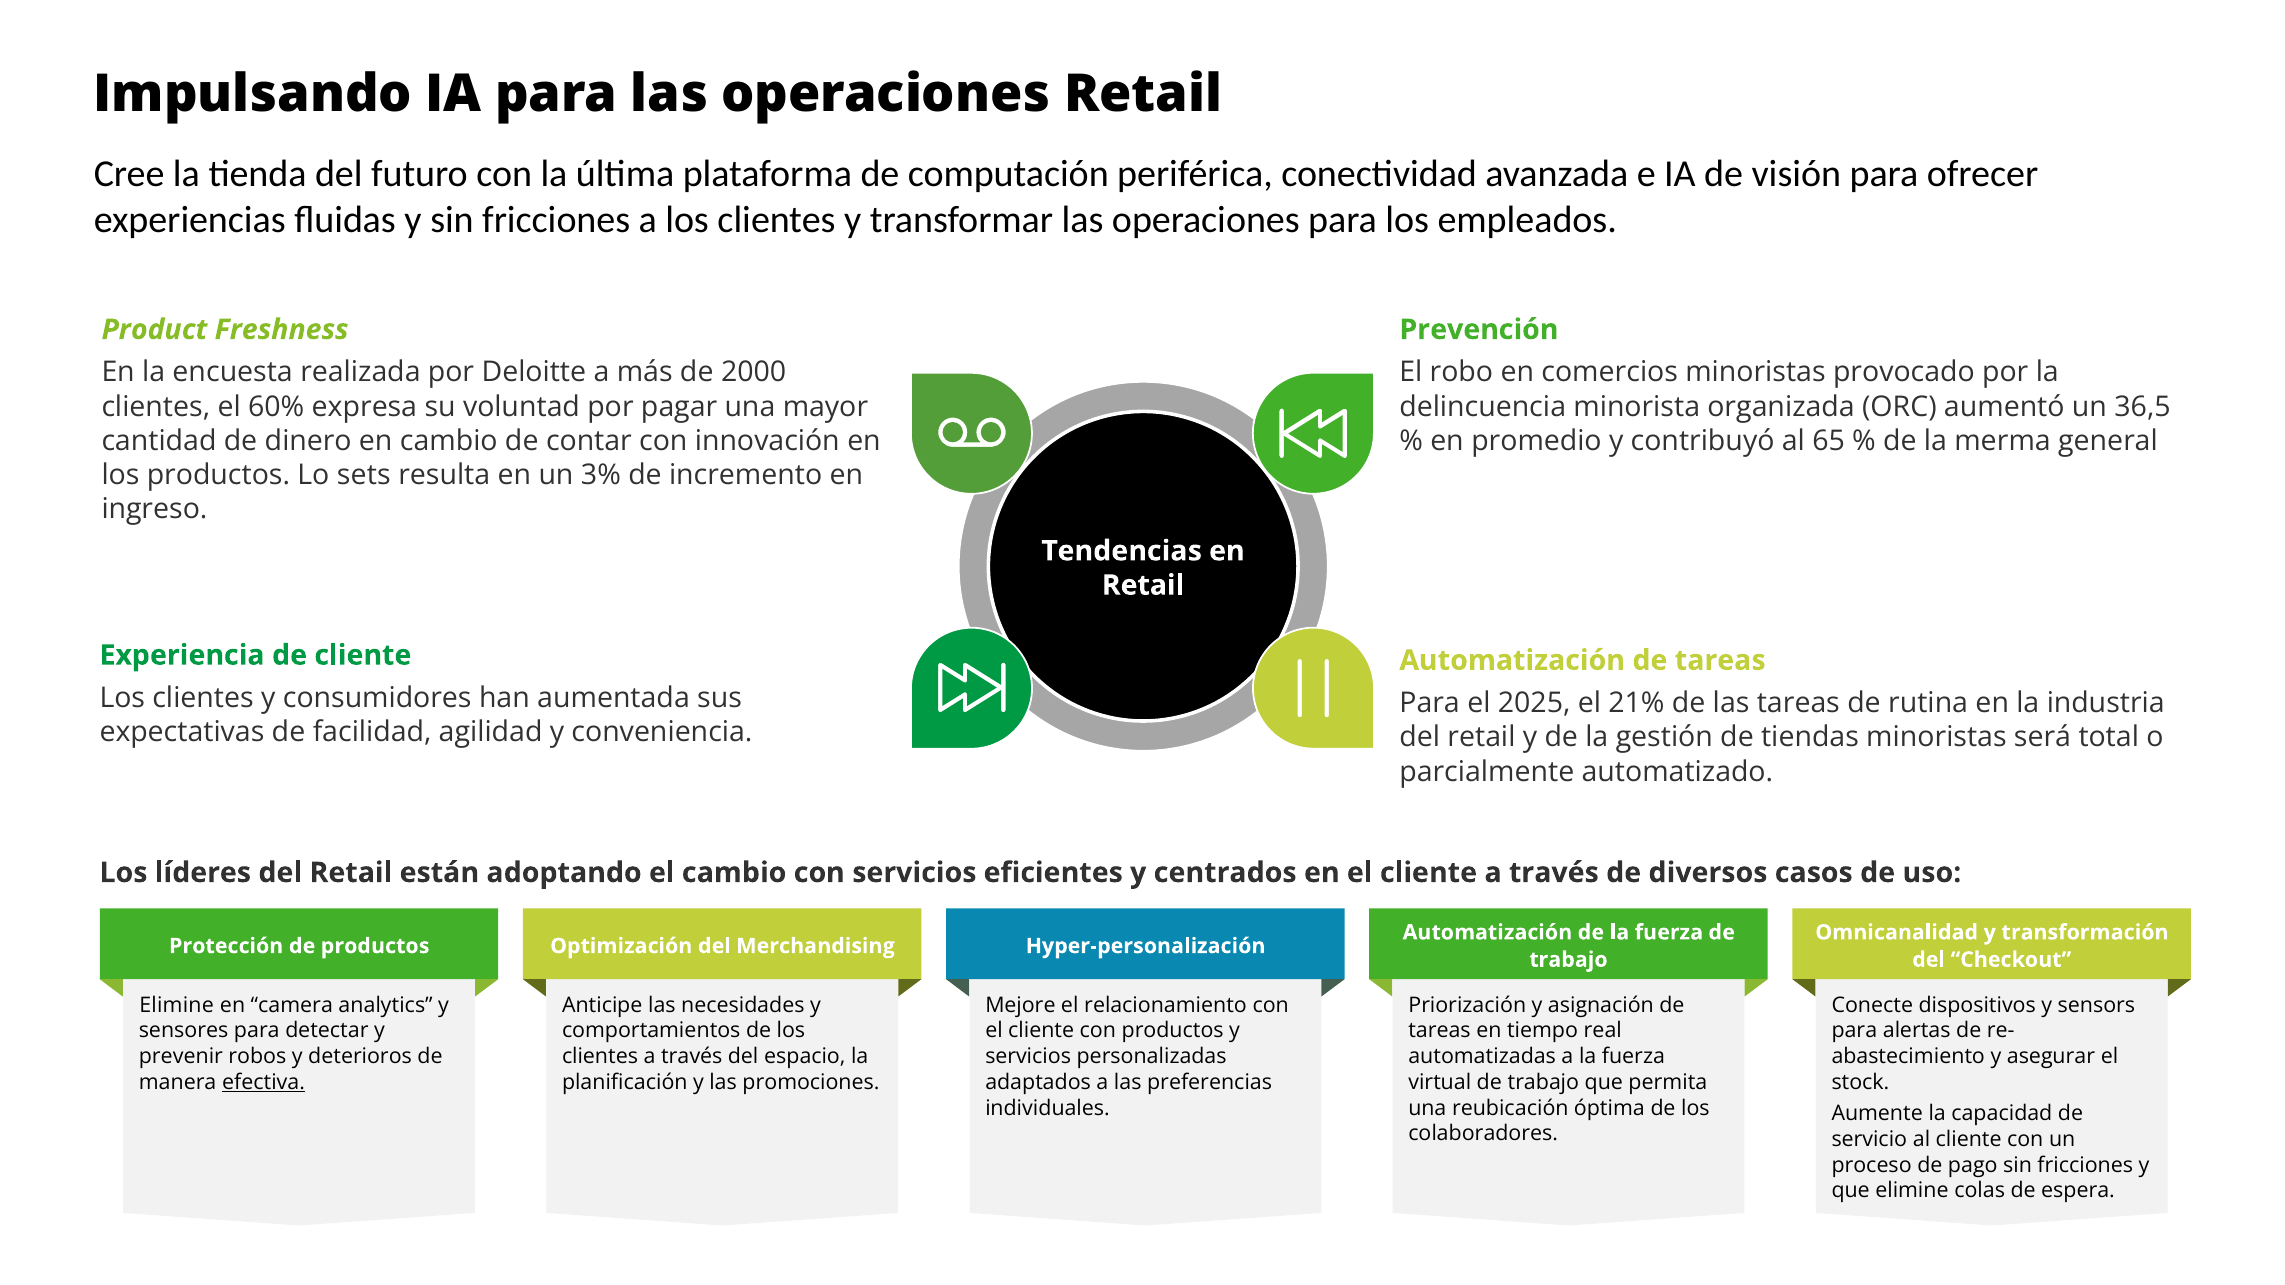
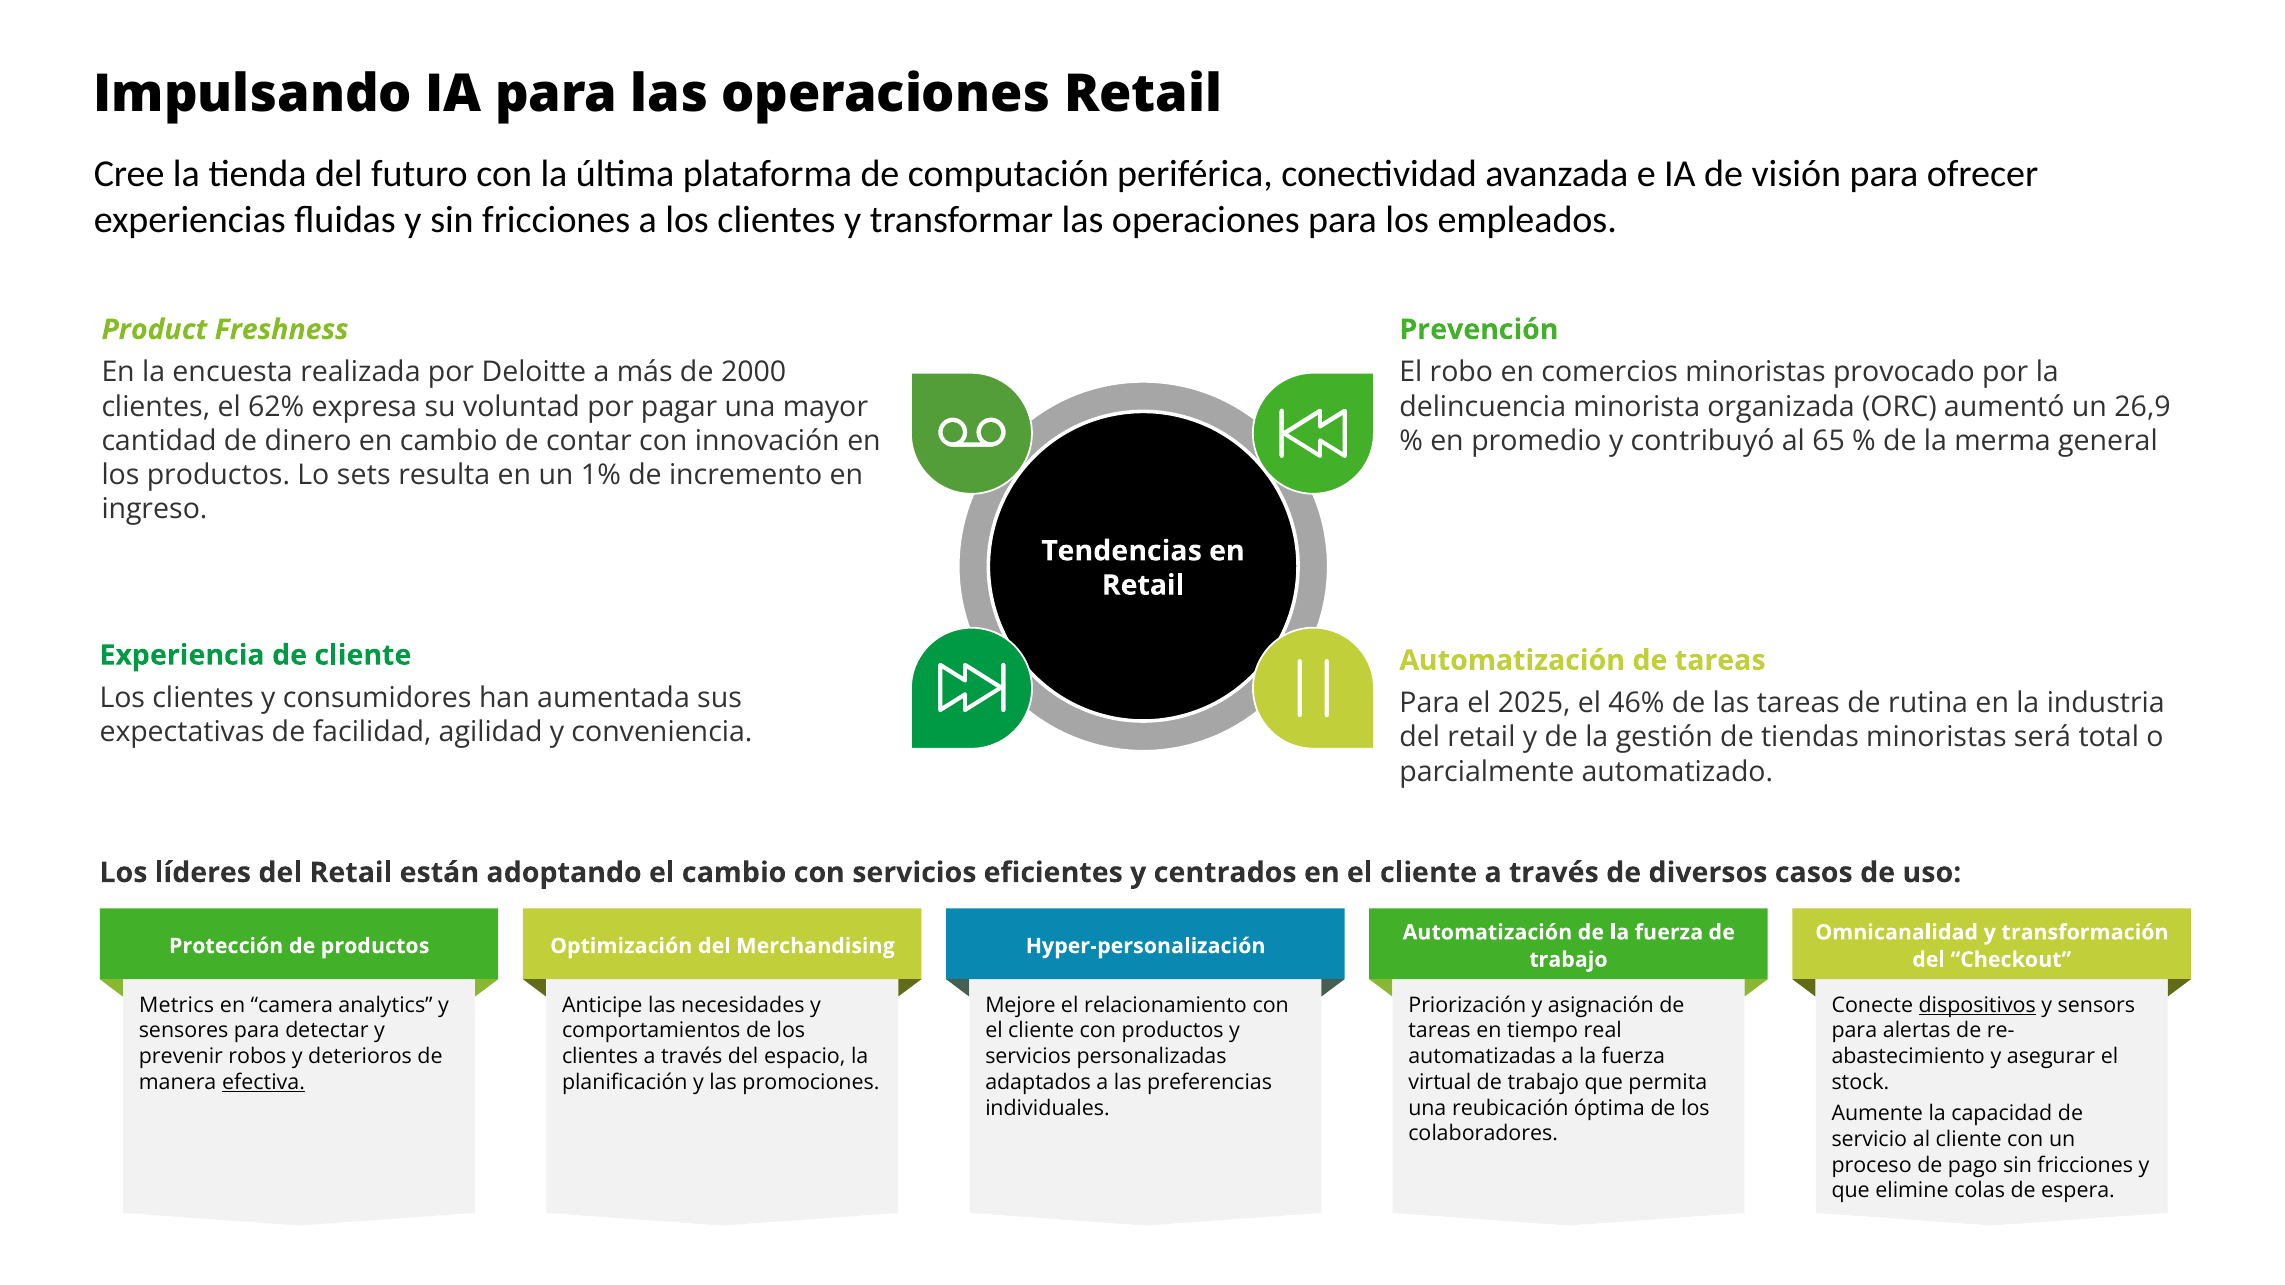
60%: 60% -> 62%
36,5: 36,5 -> 26,9
3%: 3% -> 1%
21%: 21% -> 46%
Elimine at (177, 1005): Elimine -> Metrics
dispositivos underline: none -> present
